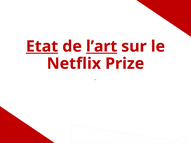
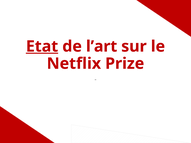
l’art underline: present -> none
